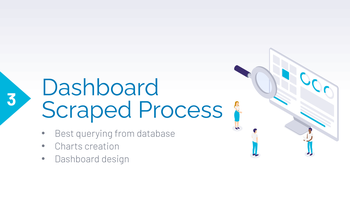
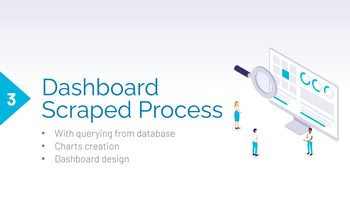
Best: Best -> With
